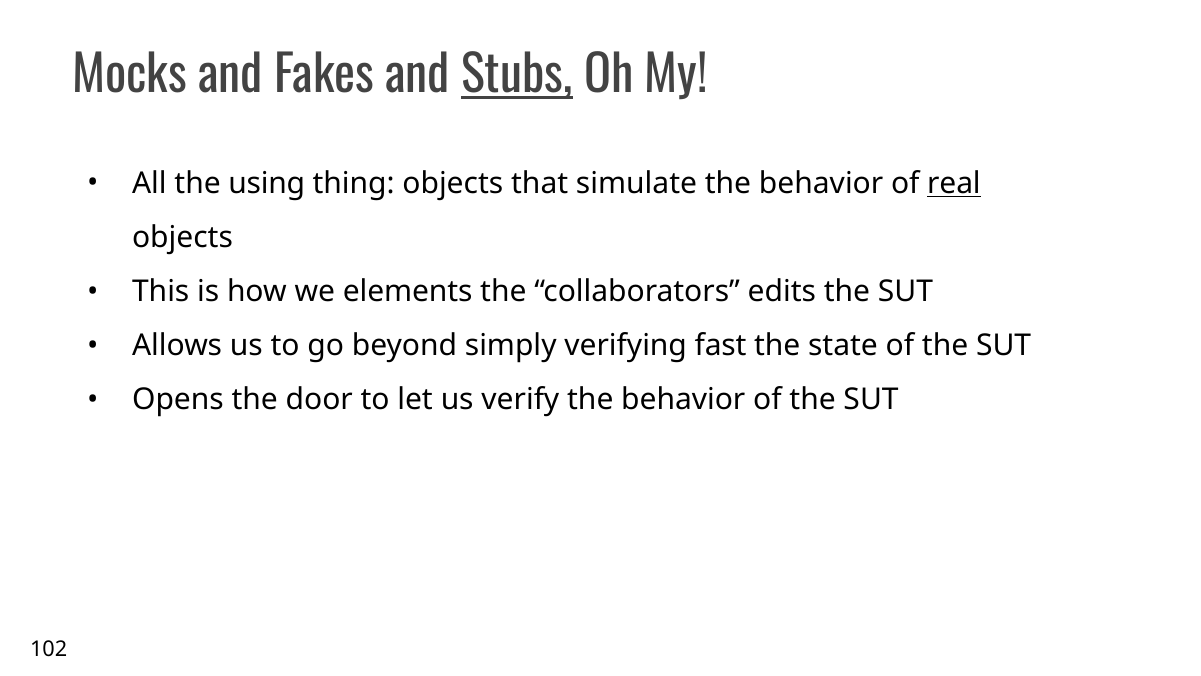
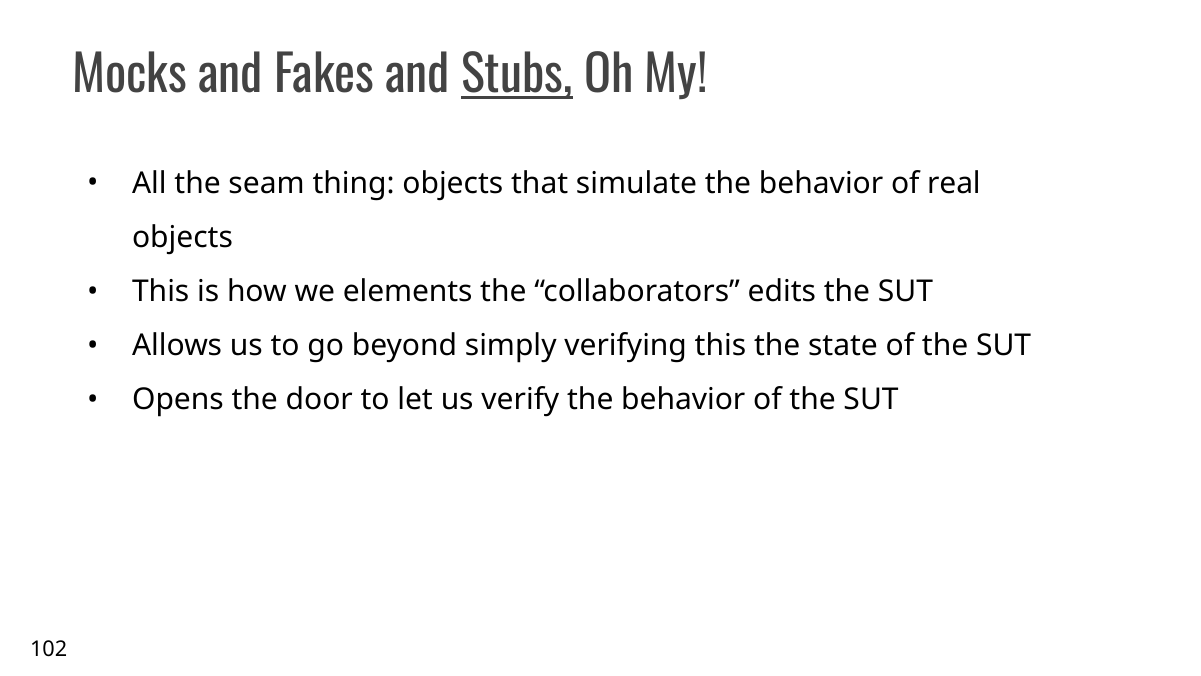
using: using -> seam
real underline: present -> none
verifying fast: fast -> this
